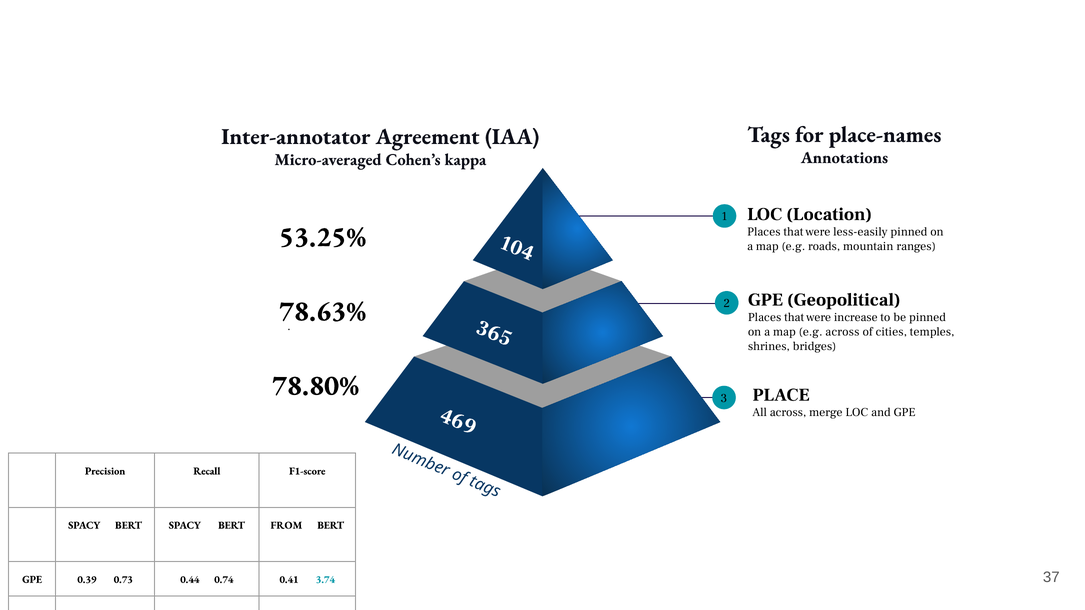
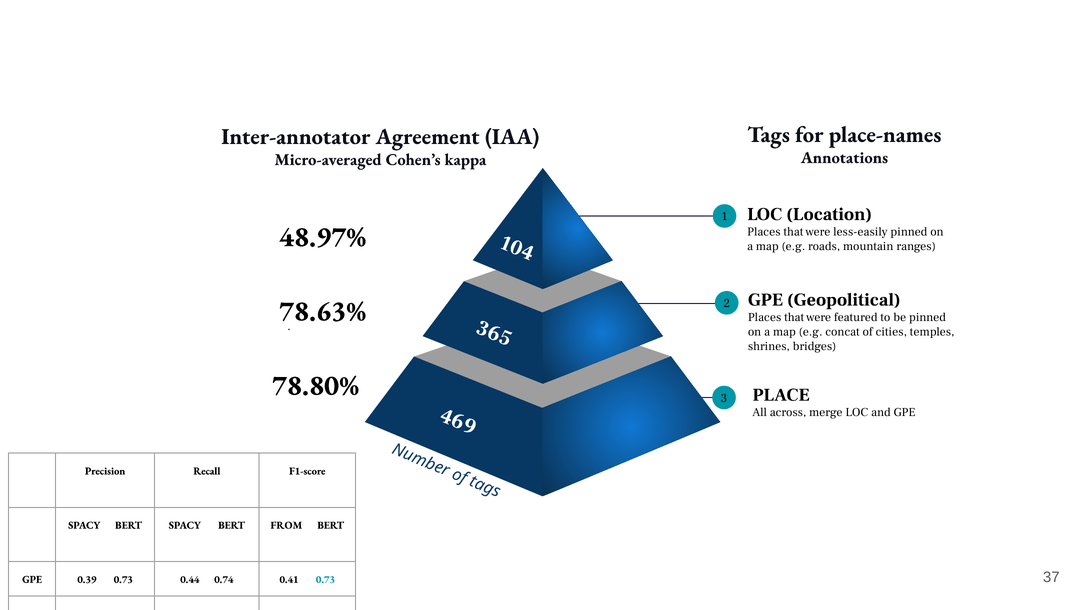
53.25%: 53.25% -> 48.97%
increase: increase -> featured
e.g across: across -> concat
0.41 3.74: 3.74 -> 0.73
